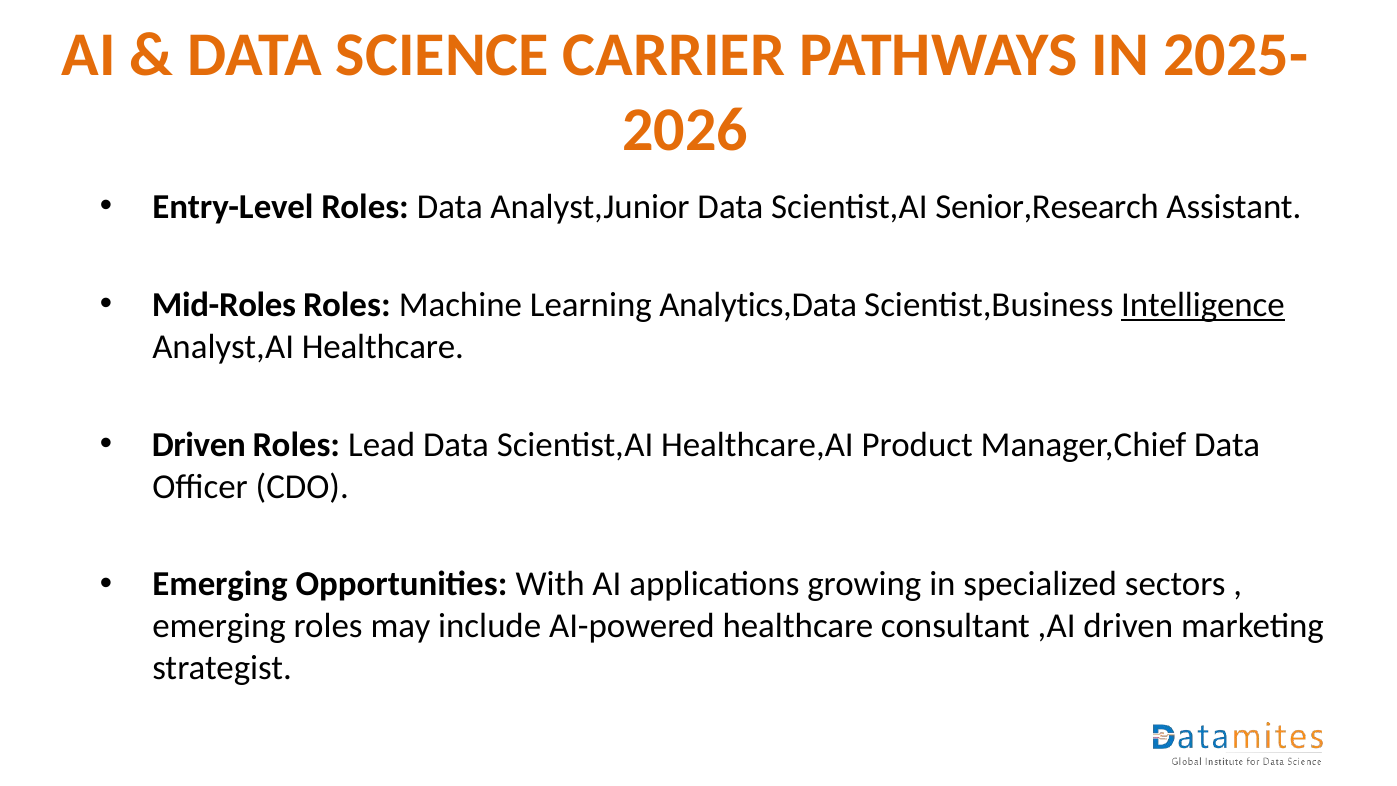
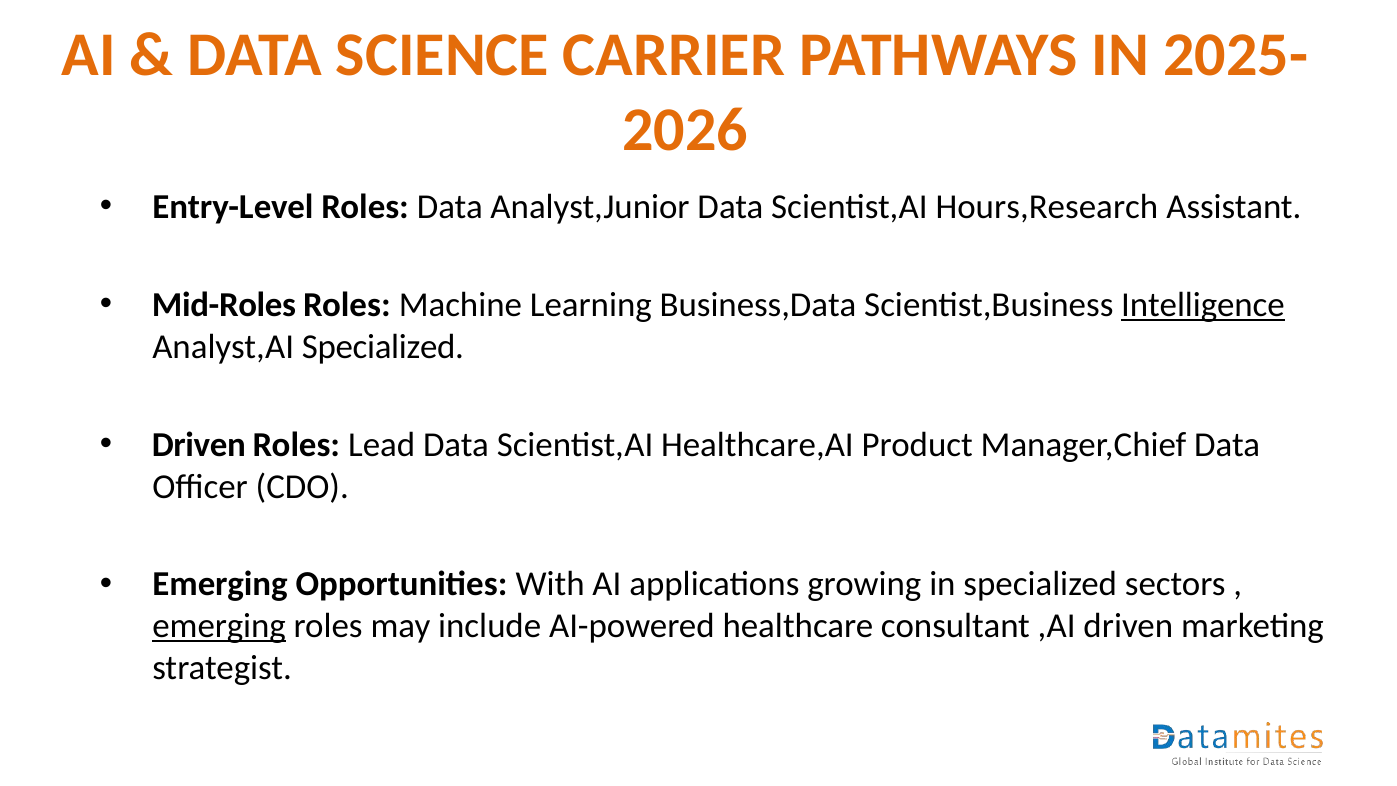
Senior,Research: Senior,Research -> Hours,Research
Analytics,Data: Analytics,Data -> Business,Data
Analyst,AI Healthcare: Healthcare -> Specialized
emerging at (219, 626) underline: none -> present
